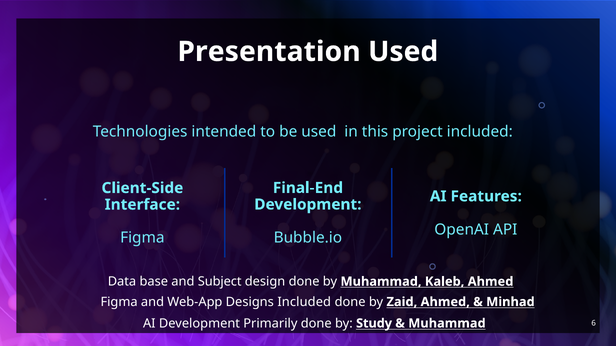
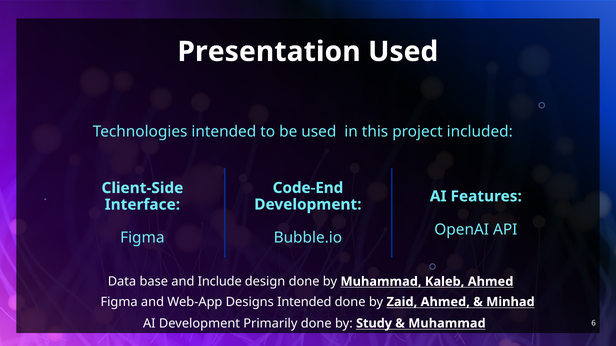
Final-End: Final-End -> Code-End
Subject: Subject -> Include
Designs Included: Included -> Intended
